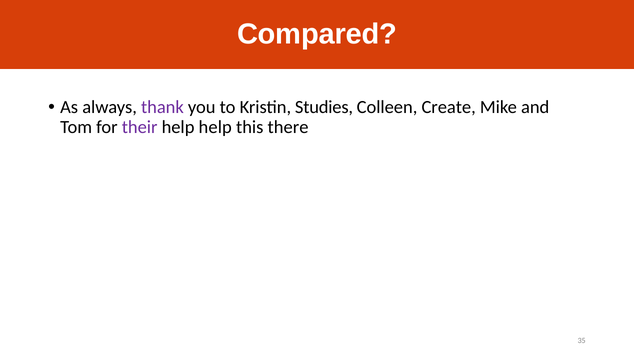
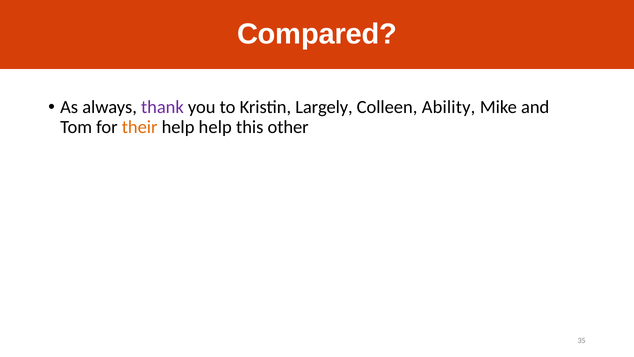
Studies: Studies -> Largely
Create: Create -> Ability
their colour: purple -> orange
there: there -> other
